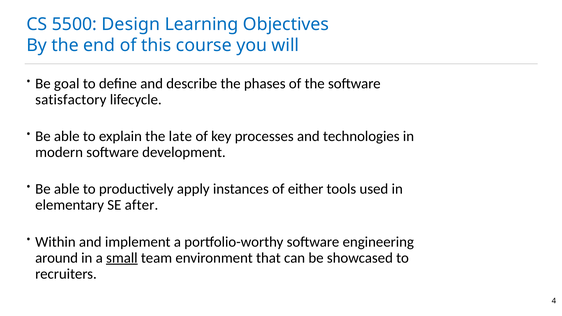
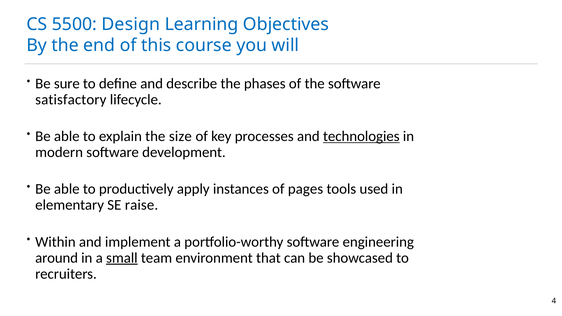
goal: goal -> sure
late: late -> size
technologies underline: none -> present
either: either -> pages
after: after -> raise
